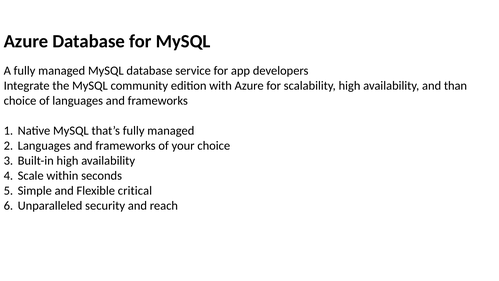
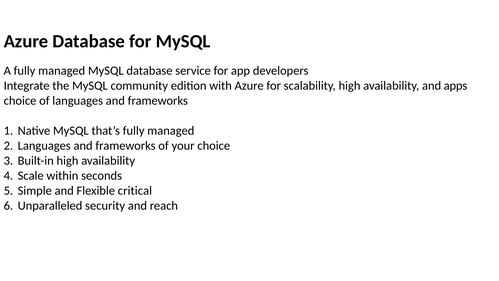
than: than -> apps
